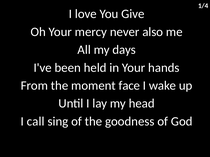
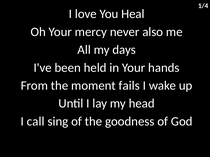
Give: Give -> Heal
face: face -> fails
